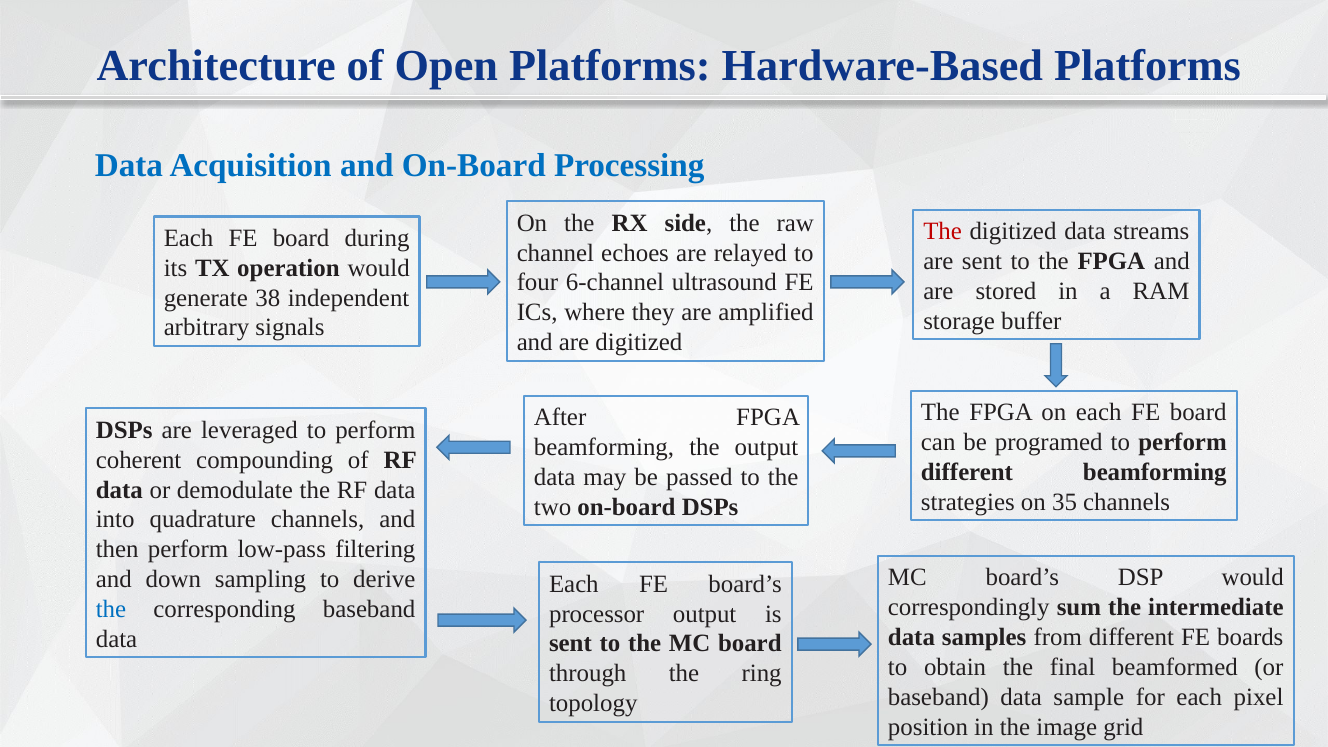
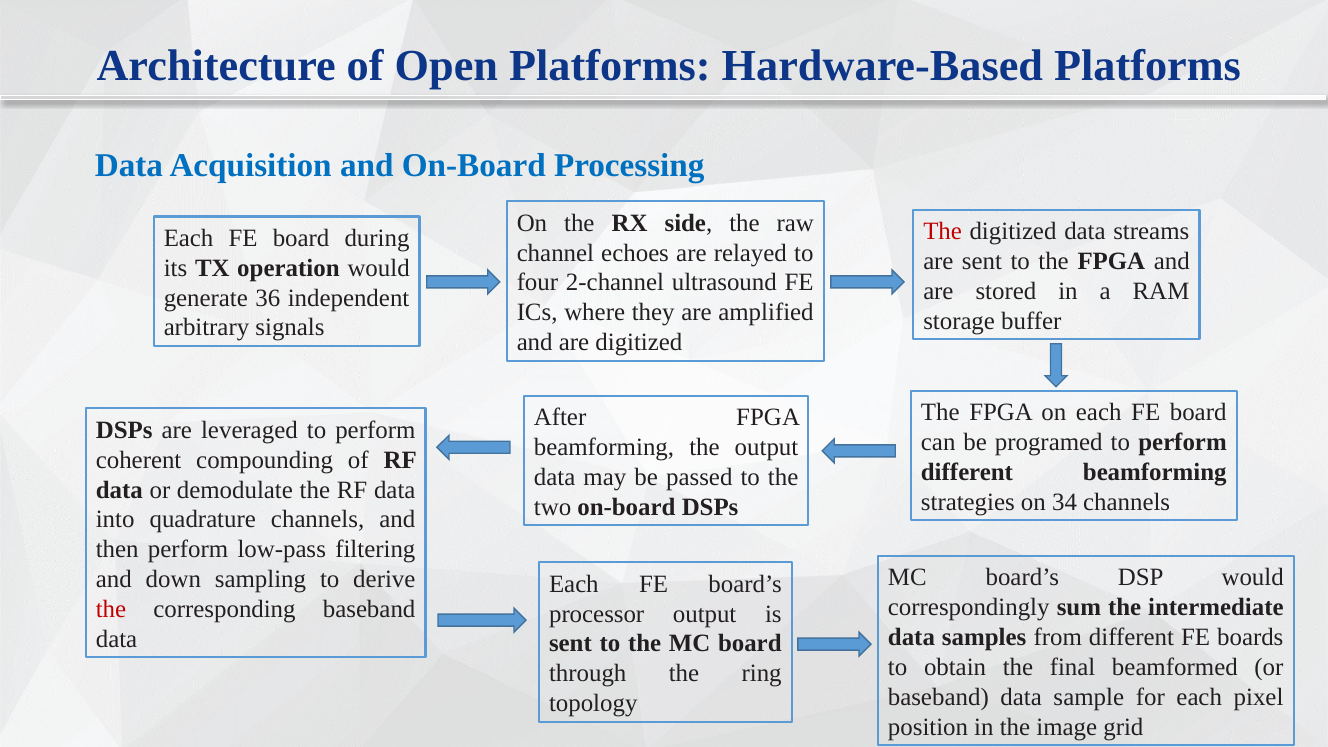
6-channel: 6-channel -> 2-channel
38: 38 -> 36
35: 35 -> 34
the at (111, 609) colour: blue -> red
